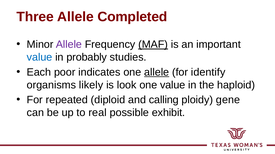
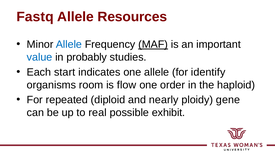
Three: Three -> Fastq
Completed: Completed -> Resources
Allele at (69, 45) colour: purple -> blue
poor: poor -> start
allele at (157, 72) underline: present -> none
likely: likely -> room
look: look -> flow
one value: value -> order
calling: calling -> nearly
